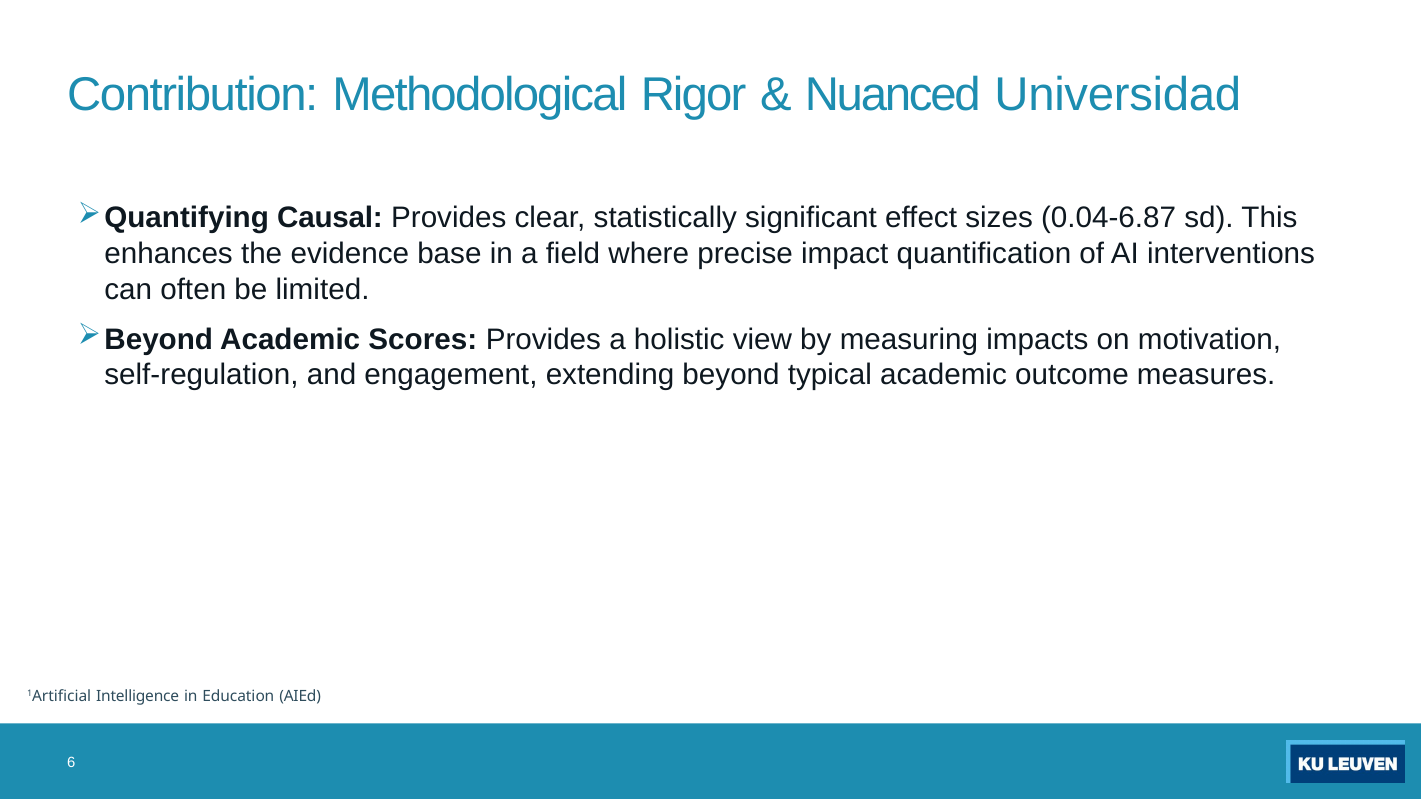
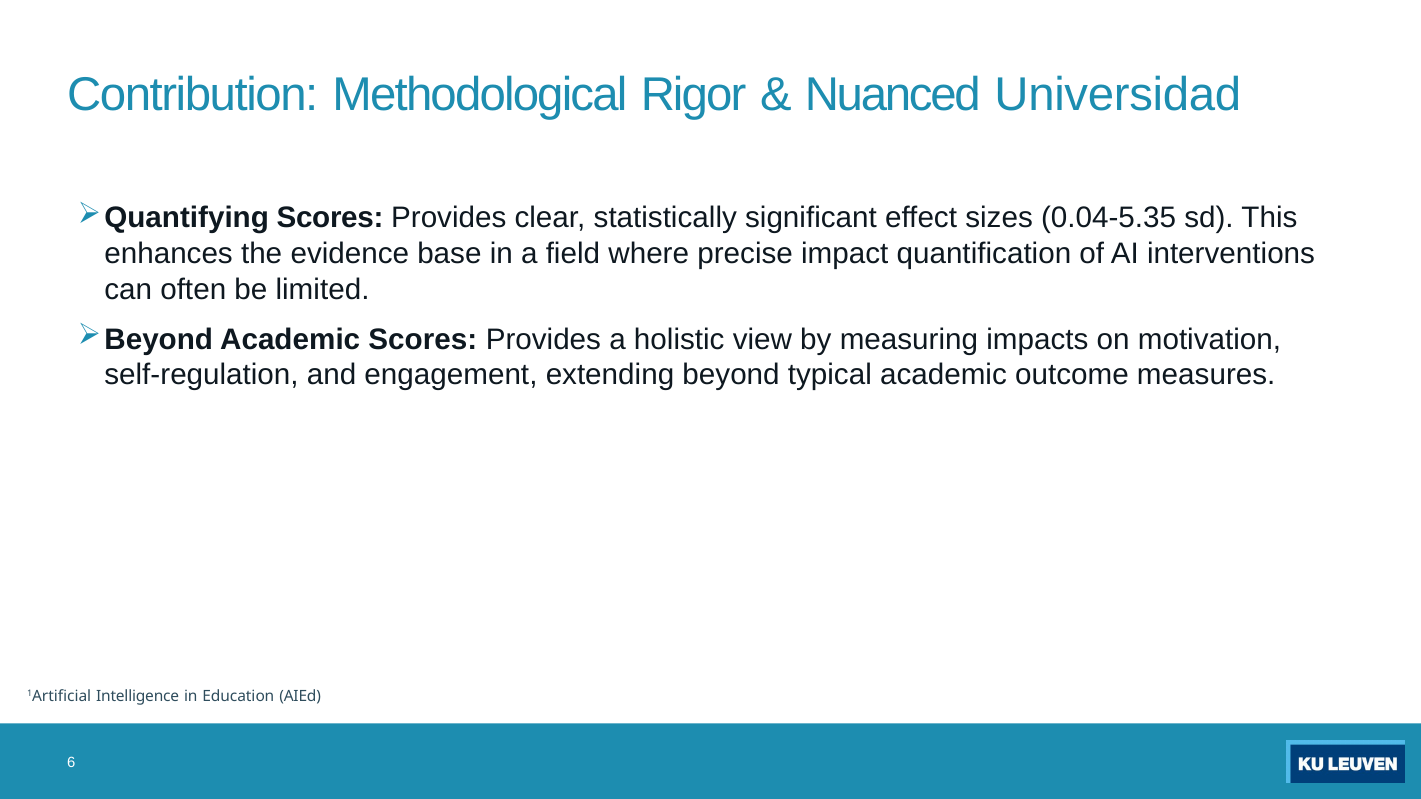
Causal at (330, 218): Causal -> Scores
0.04-6.87: 0.04-6.87 -> 0.04-5.35
